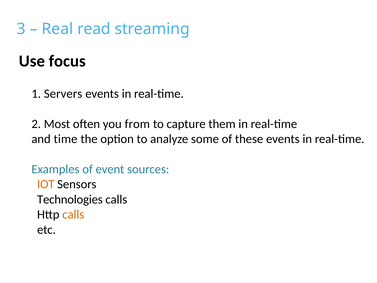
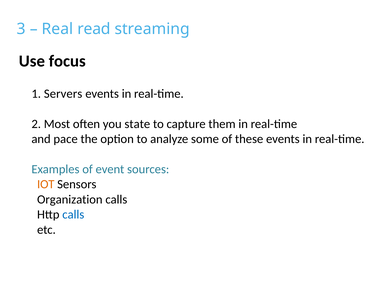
from: from -> state
time: time -> pace
Technologies: Technologies -> Organization
calls at (73, 214) colour: orange -> blue
